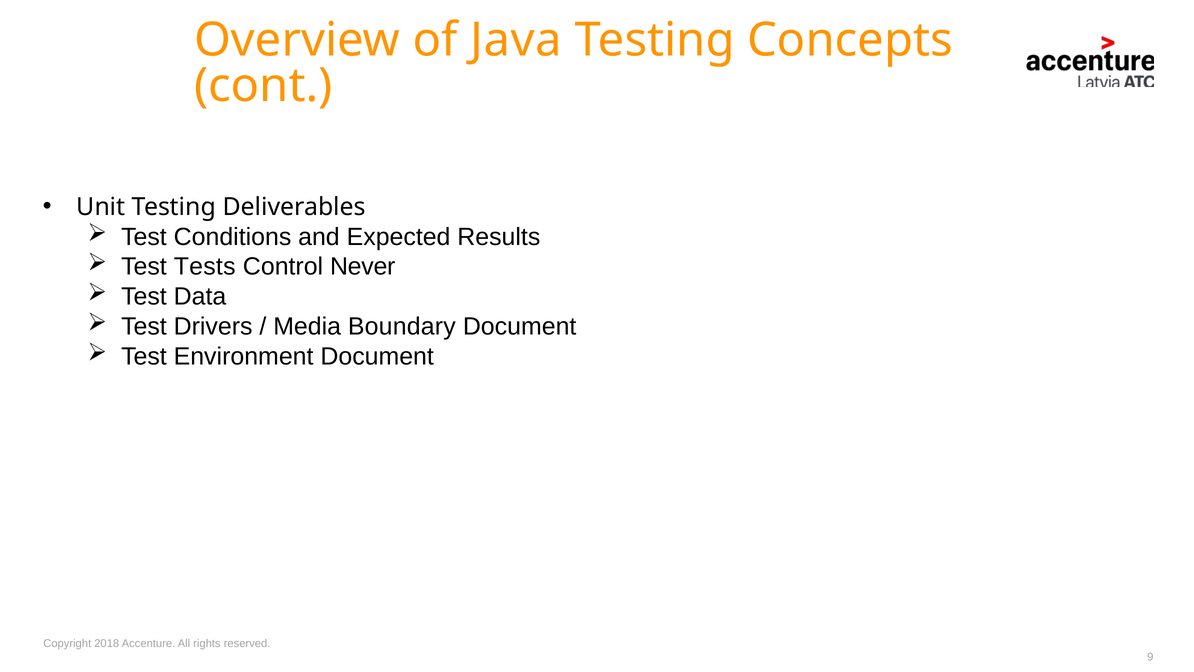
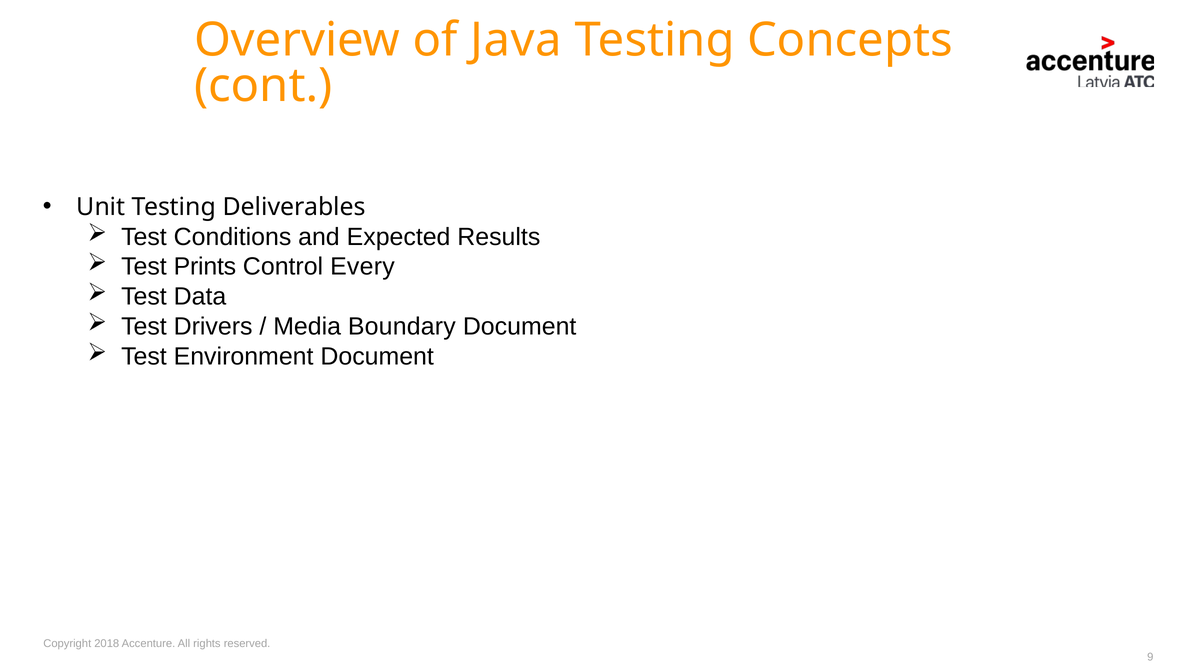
Tests: Tests -> Prints
Never: Never -> Every
